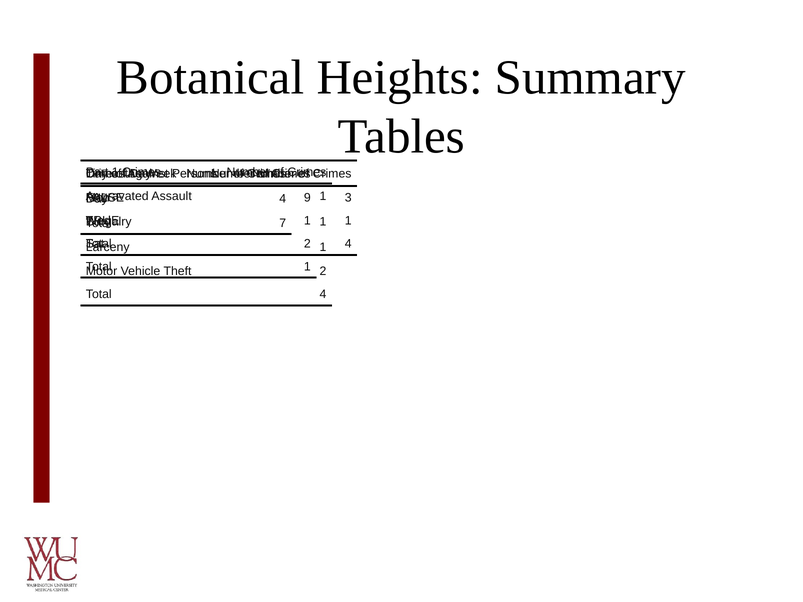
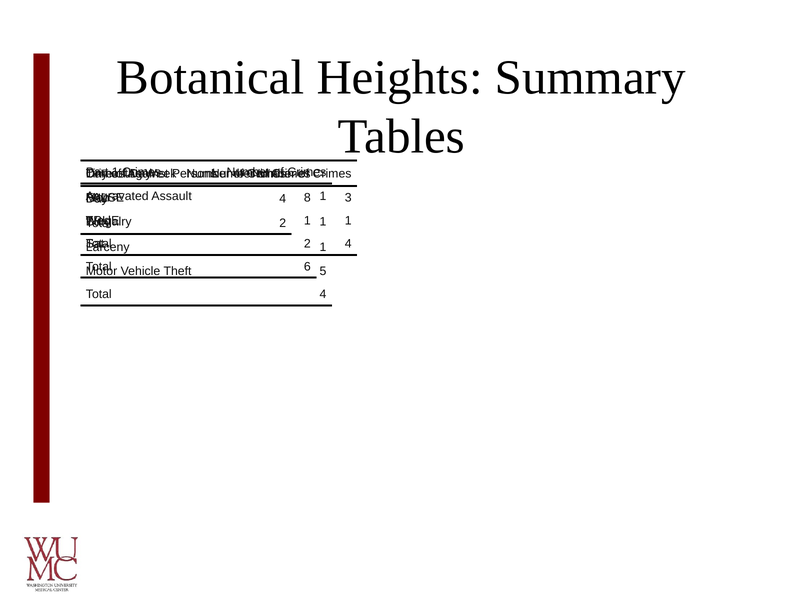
9: 9 -> 8
7 at (283, 223): 7 -> 2
1 at (307, 267): 1 -> 6
Theft 2: 2 -> 5
